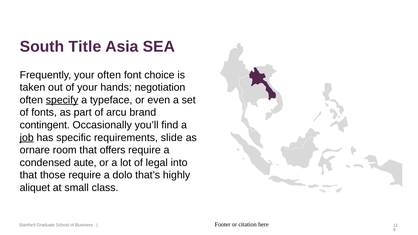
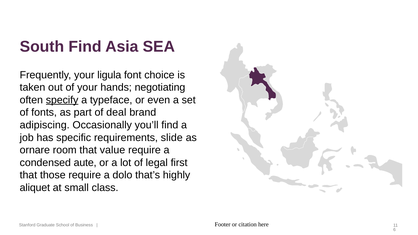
South Title: Title -> Find
your often: often -> ligula
negotiation: negotiation -> negotiating
arcu: arcu -> deal
contingent: contingent -> adipiscing
job underline: present -> none
offers: offers -> value
into: into -> first
